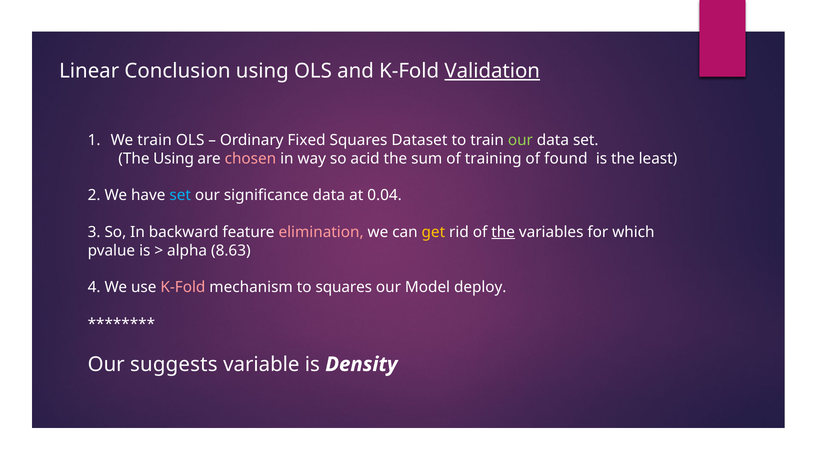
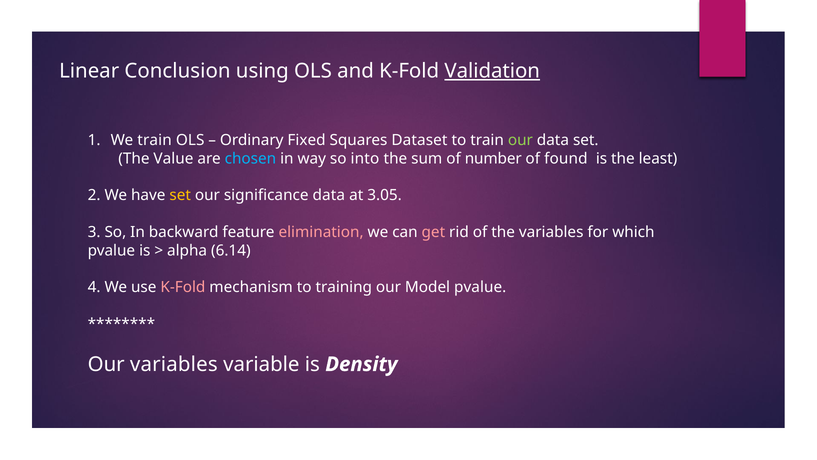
The Using: Using -> Value
chosen colour: pink -> light blue
acid: acid -> into
training: training -> number
set at (180, 195) colour: light blue -> yellow
0.04: 0.04 -> 3.05
get colour: yellow -> pink
the at (503, 232) underline: present -> none
8.63: 8.63 -> 6.14
to squares: squares -> training
Model deploy: deploy -> pvalue
Our suggests: suggests -> variables
